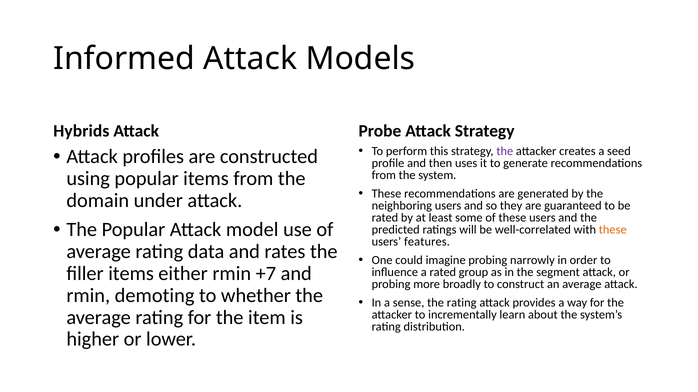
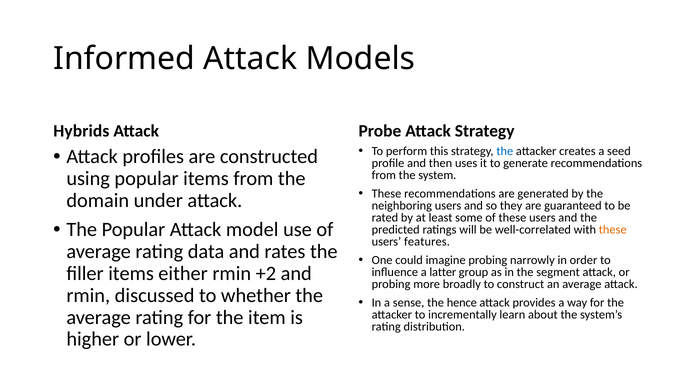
the at (505, 152) colour: purple -> blue
+7: +7 -> +2
a rated: rated -> latter
demoting: demoting -> discussed
the rating: rating -> hence
